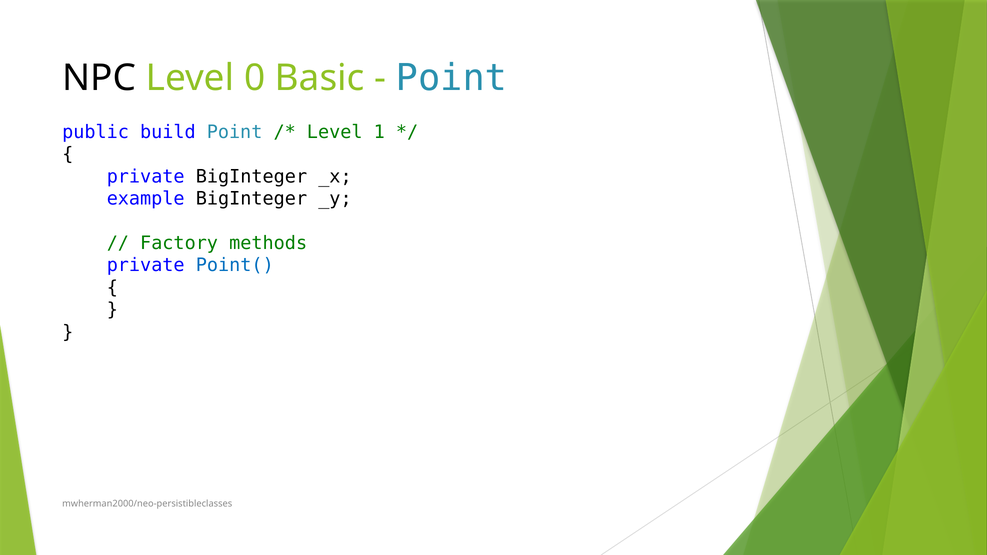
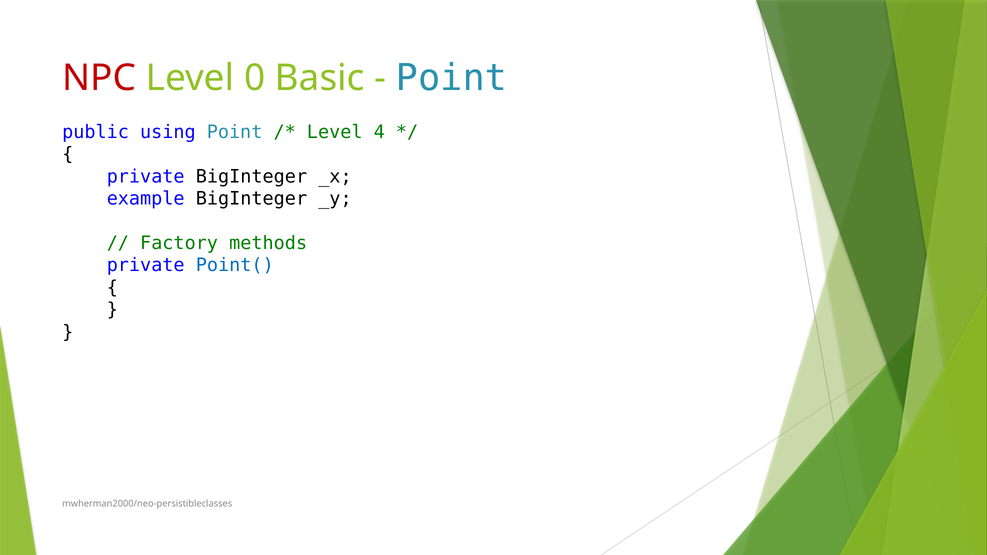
NPC colour: black -> red
build: build -> using
1: 1 -> 4
